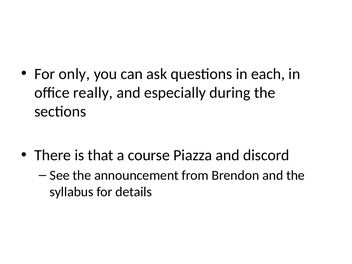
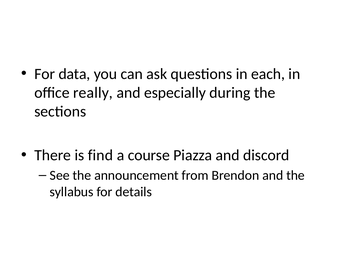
only: only -> data
that: that -> find
